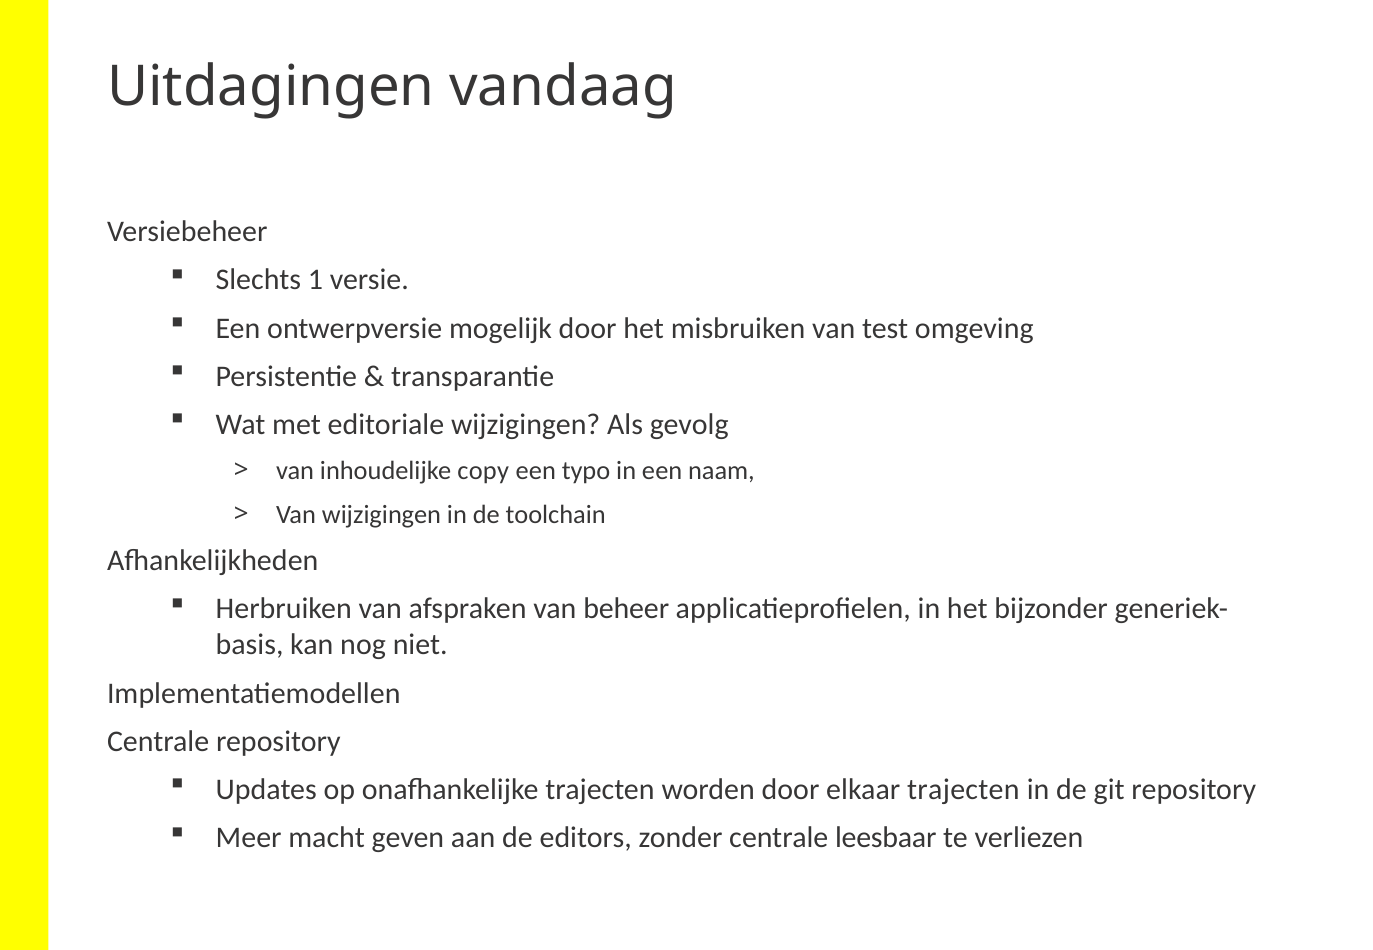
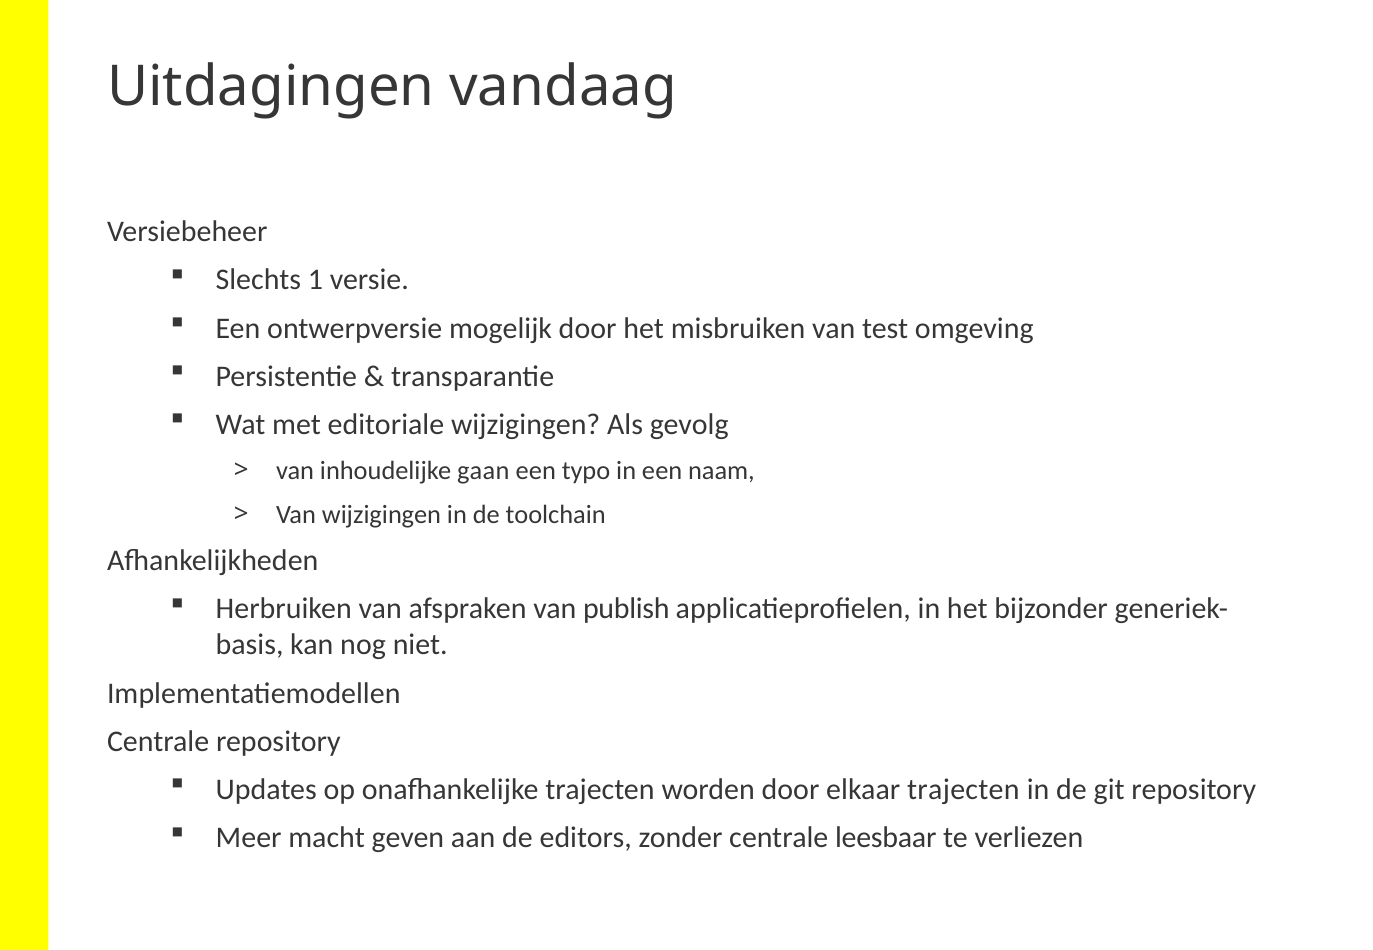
copy: copy -> gaan
beheer: beheer -> publish
